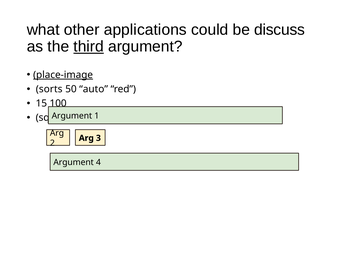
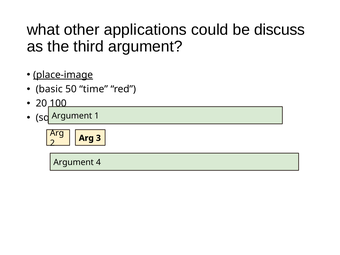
third underline: present -> none
sorts: sorts -> basic
auto: auto -> time
15: 15 -> 20
